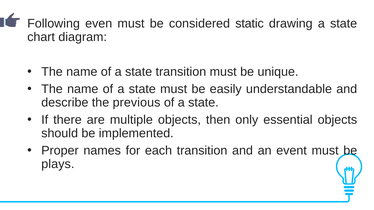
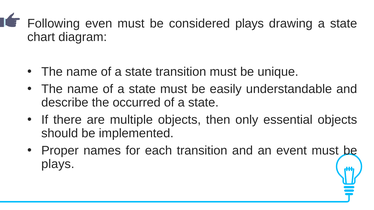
considered static: static -> plays
previous: previous -> occurred
